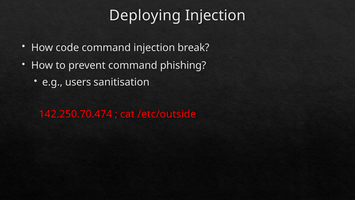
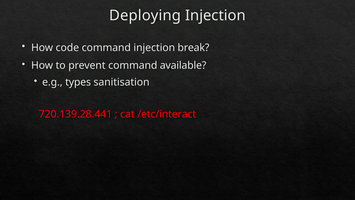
phishing: phishing -> available
users: users -> types
142.250.70.474: 142.250.70.474 -> 720.139.28.441
/etc/outside: /etc/outside -> /etc/interact
